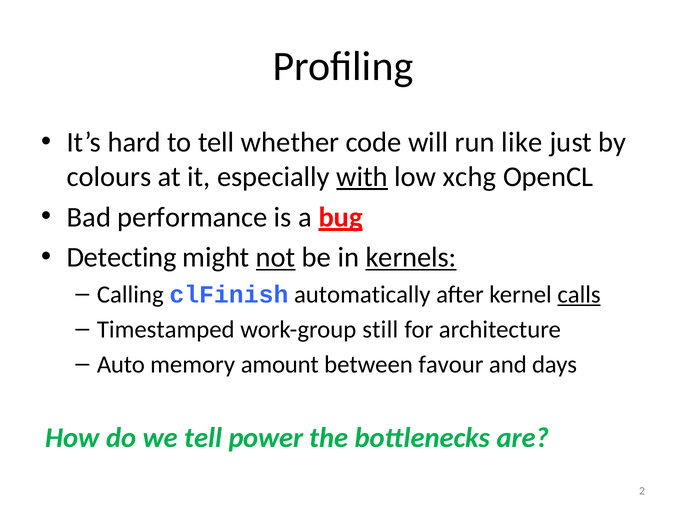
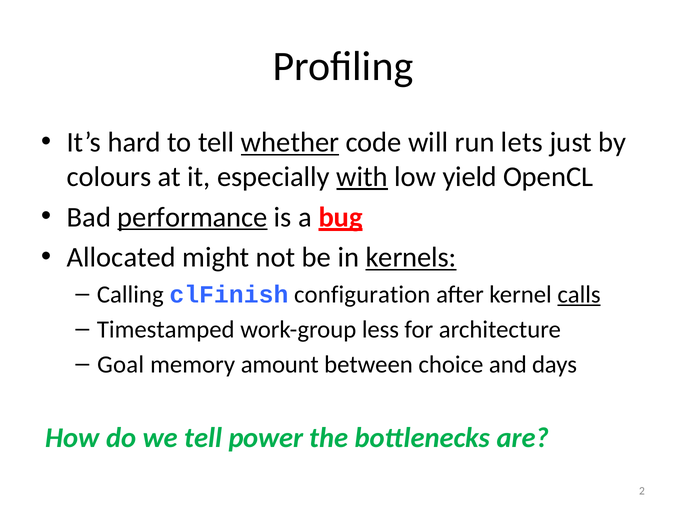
whether underline: none -> present
like: like -> lets
xchg: xchg -> yield
performance underline: none -> present
Detecting: Detecting -> Allocated
not underline: present -> none
automatically: automatically -> configuration
still: still -> less
Auto: Auto -> Goal
favour: favour -> choice
